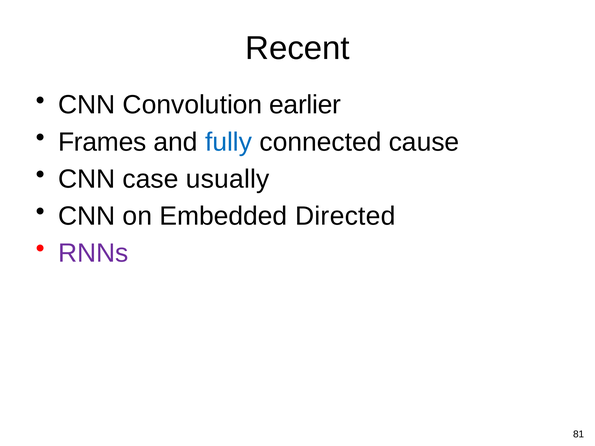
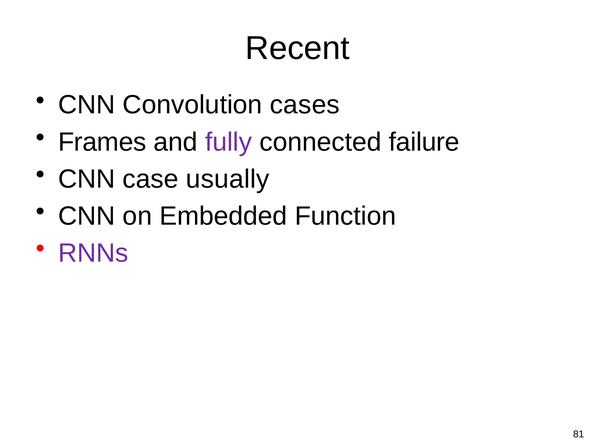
earlier: earlier -> cases
fully colour: blue -> purple
cause: cause -> failure
Directed: Directed -> Function
